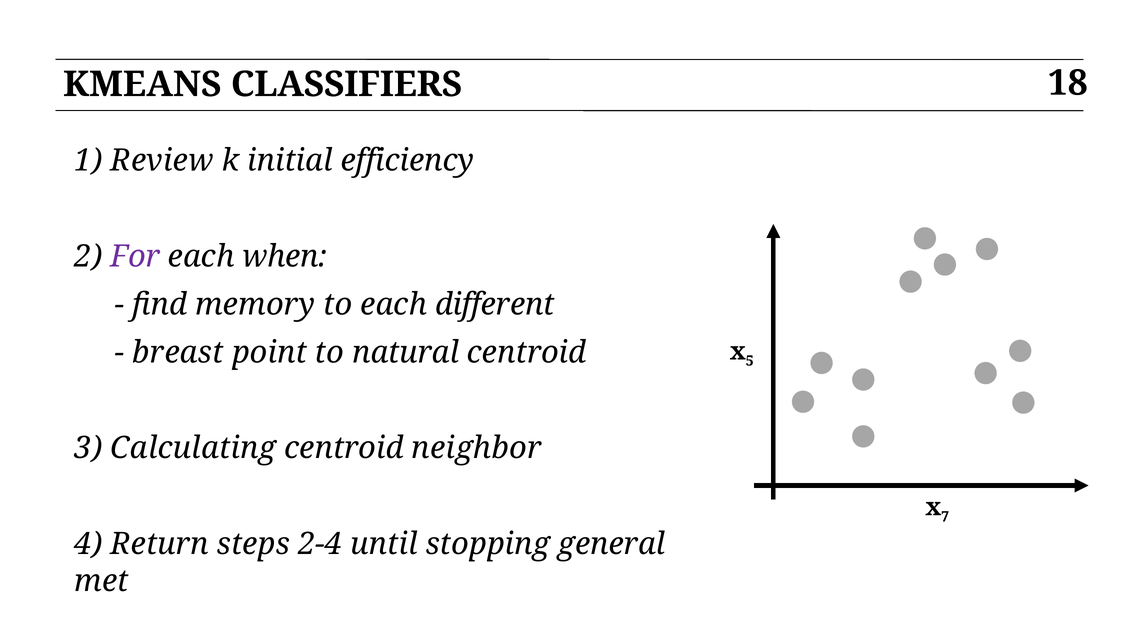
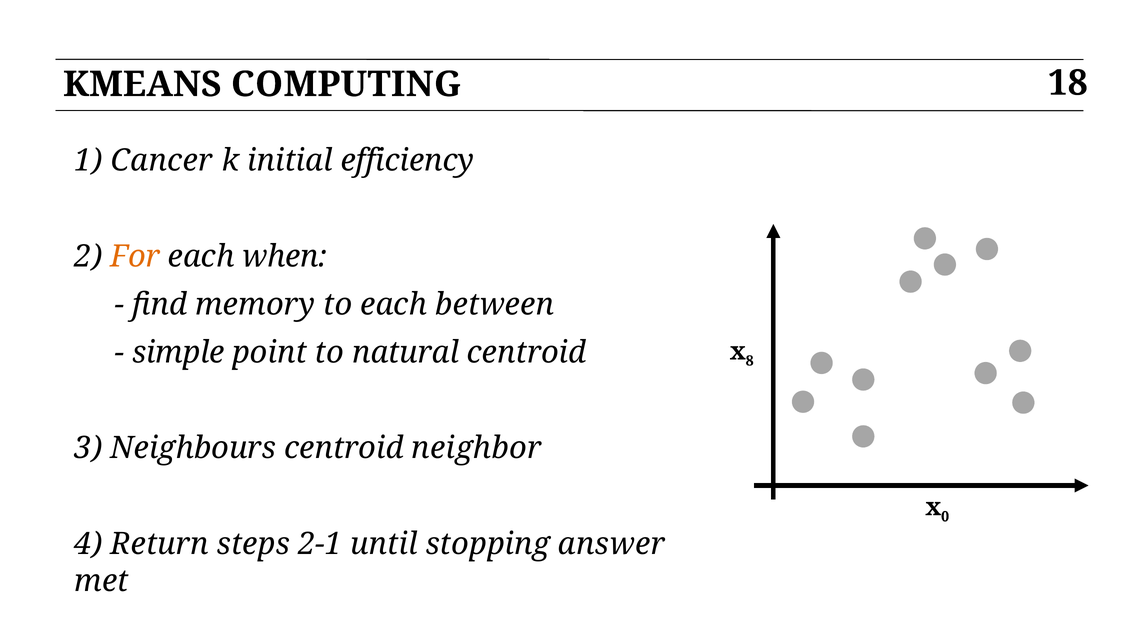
CLASSIFIERS: CLASSIFIERS -> COMPUTING
Review: Review -> Cancer
For colour: purple -> orange
different: different -> between
breast: breast -> simple
5: 5 -> 8
Calculating: Calculating -> Neighbours
7: 7 -> 0
2-4: 2-4 -> 2-1
general: general -> answer
